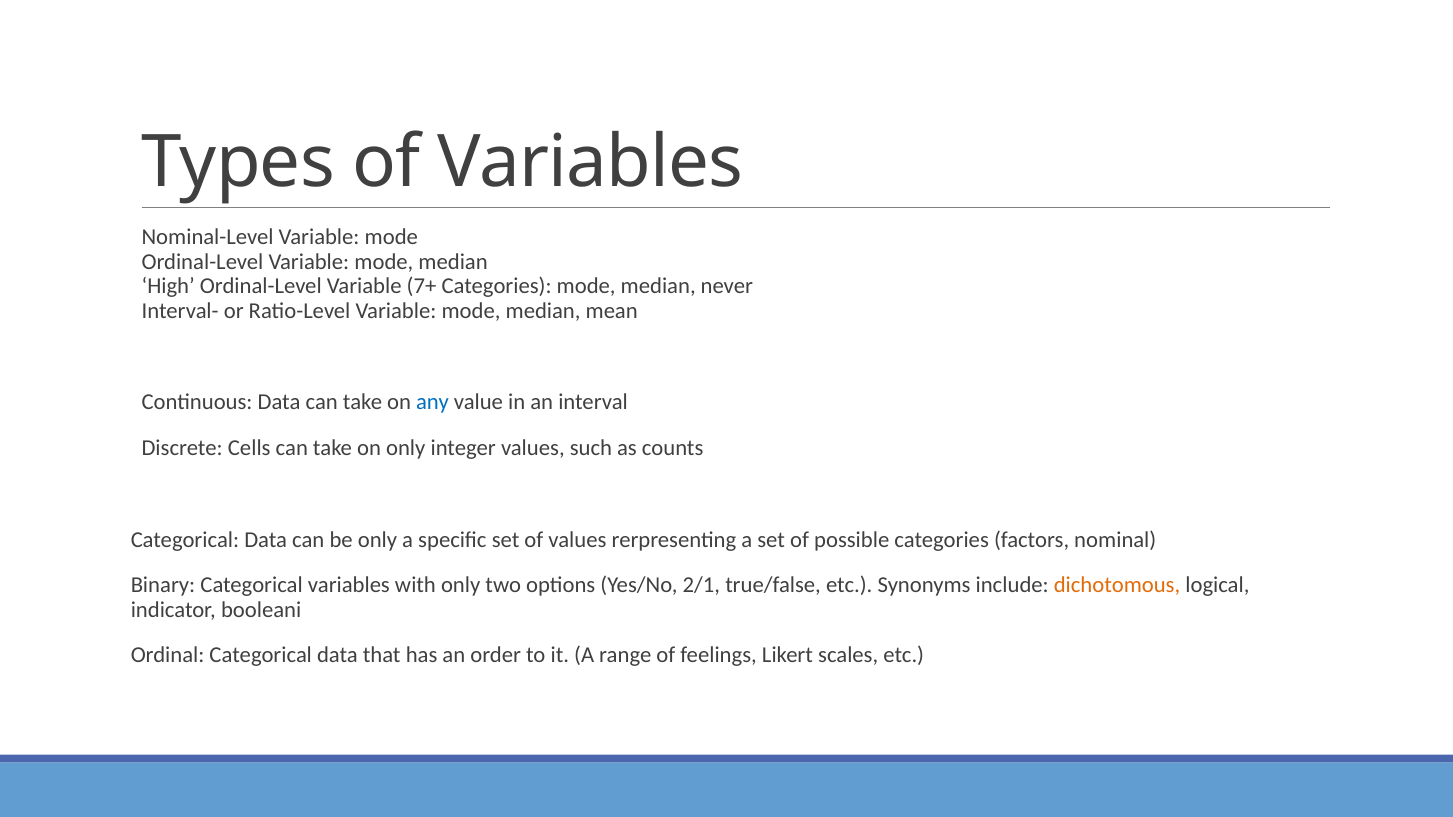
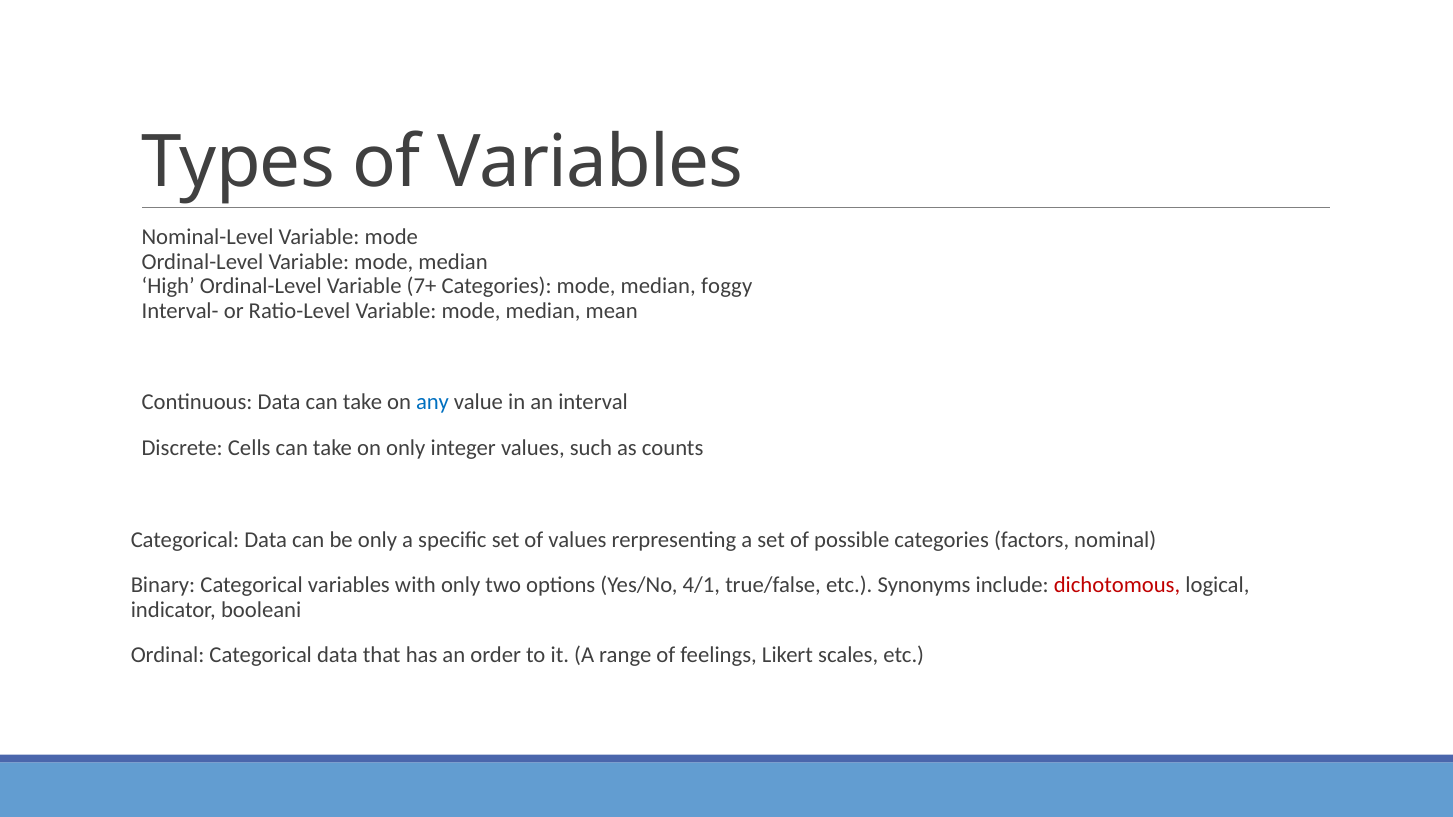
never: never -> foggy
2/1: 2/1 -> 4/1
dichotomous colour: orange -> red
